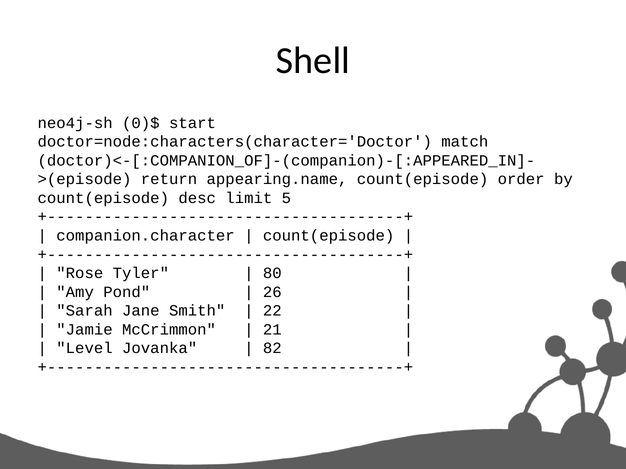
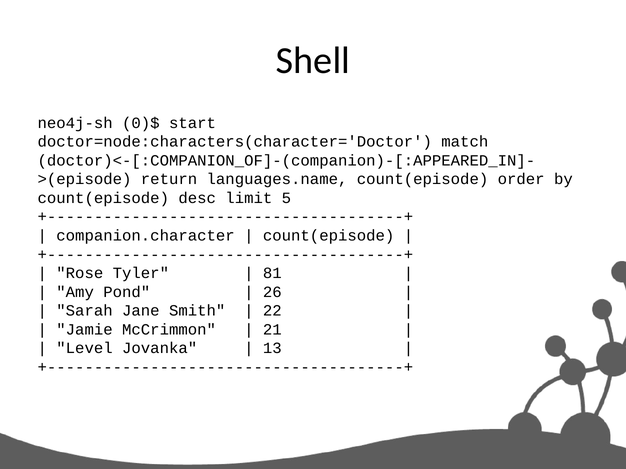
appearing.name: appearing.name -> languages.name
80: 80 -> 81
82: 82 -> 13
